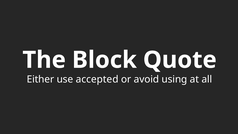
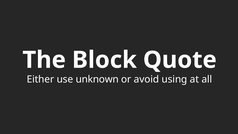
accepted: accepted -> unknown
